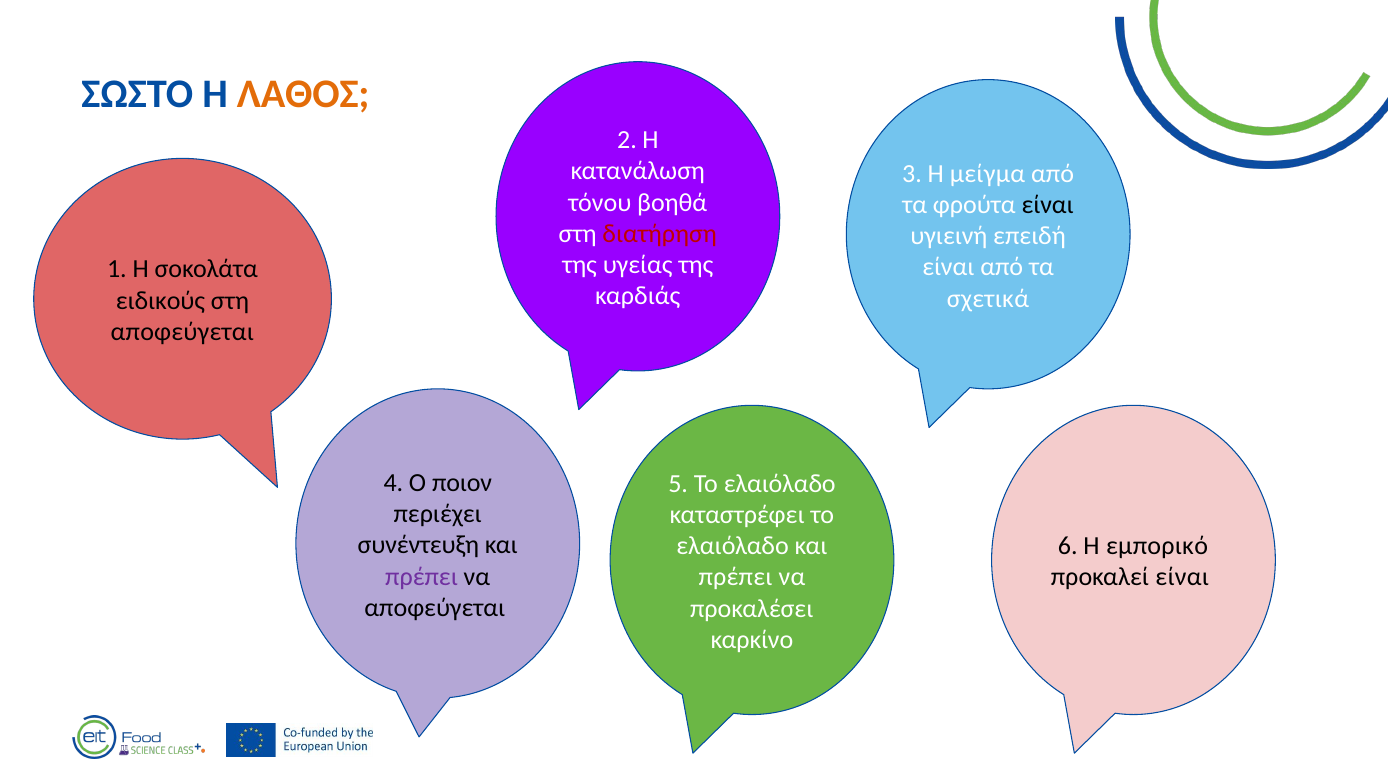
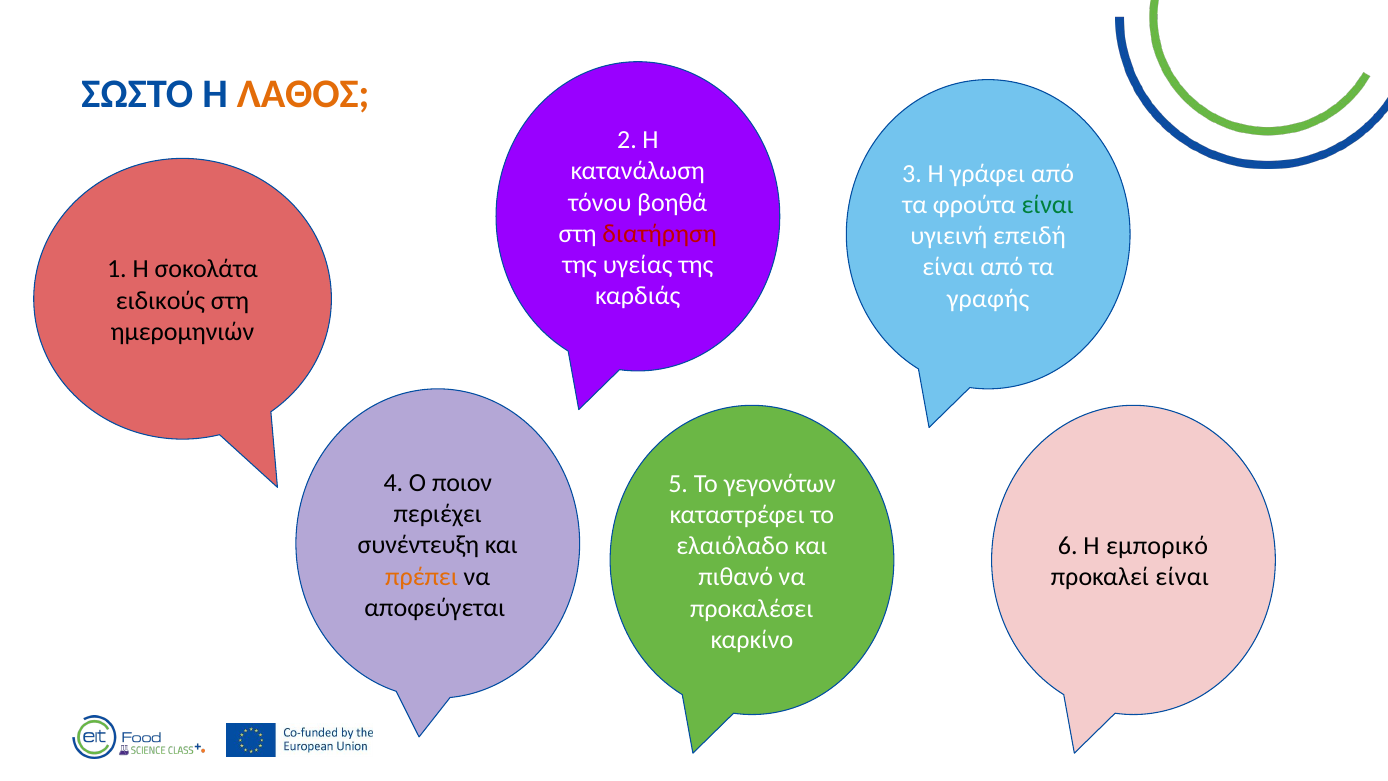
μείγμα: μείγμα -> γράφει
είναι at (1048, 205) colour: black -> green
σχετικά: σχετικά -> γραφής
αποφεύγεται at (182, 332): αποφεύγεται -> ημερομηνιών
5 Το ελαιόλαδο: ελαιόλαδο -> γεγονότων
πρέπει at (422, 576) colour: purple -> orange
πρέπει at (736, 577): πρέπει -> πιθανό
